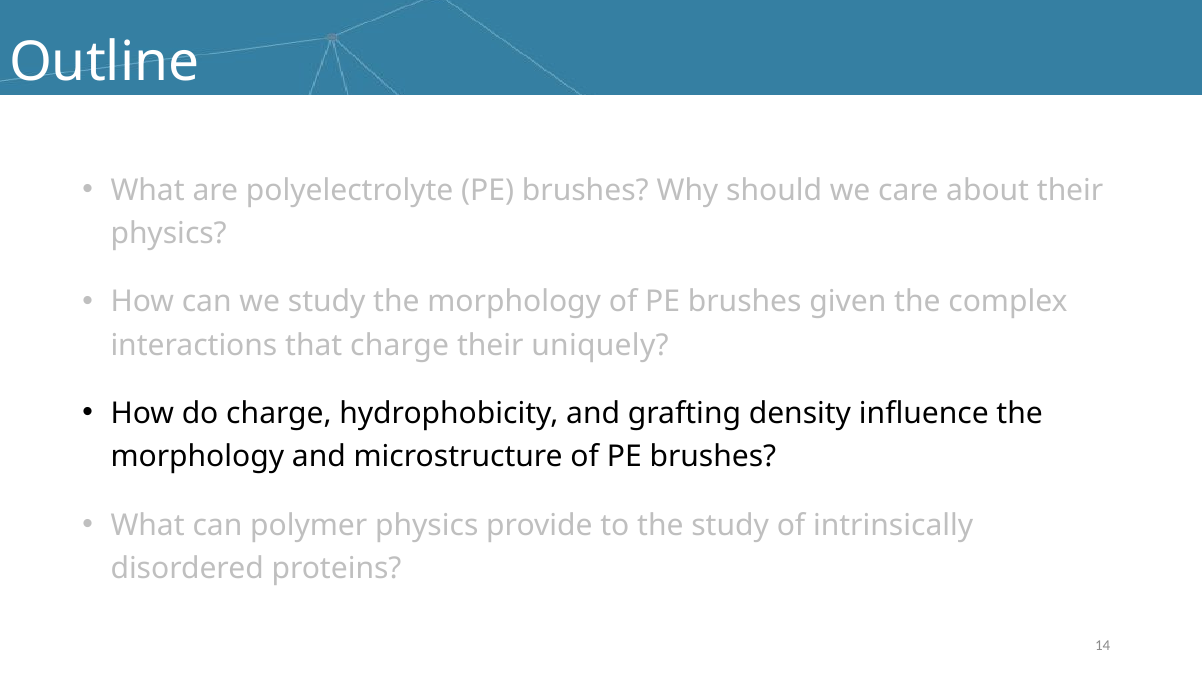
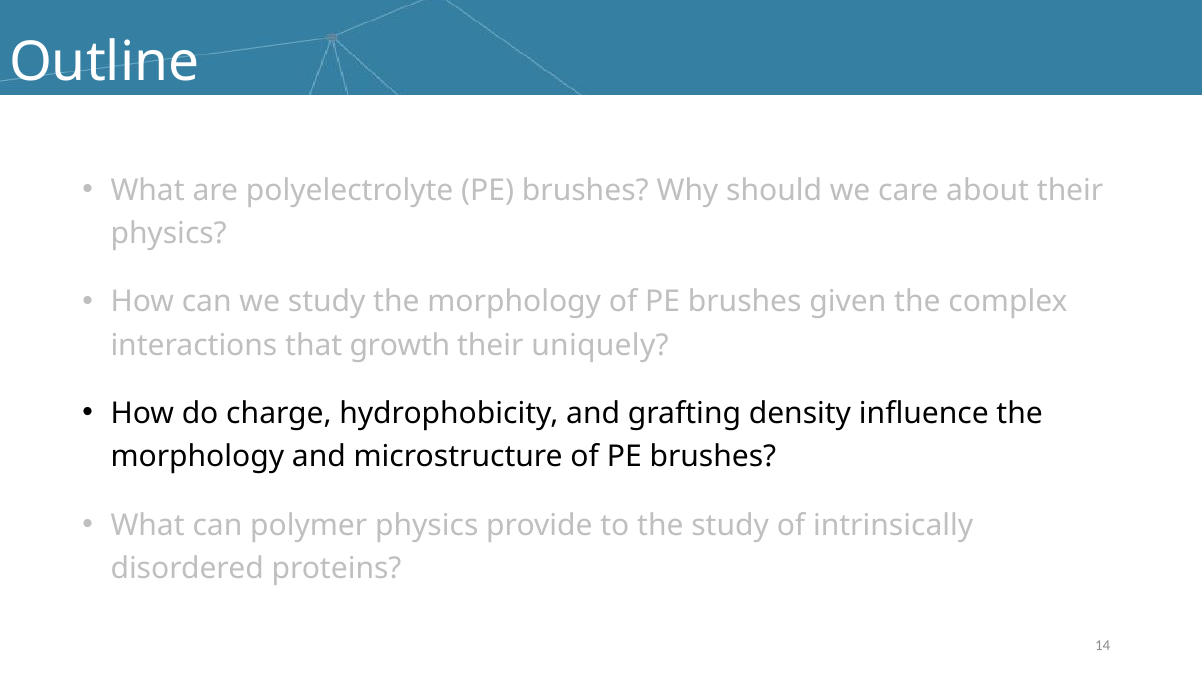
that charge: charge -> growth
